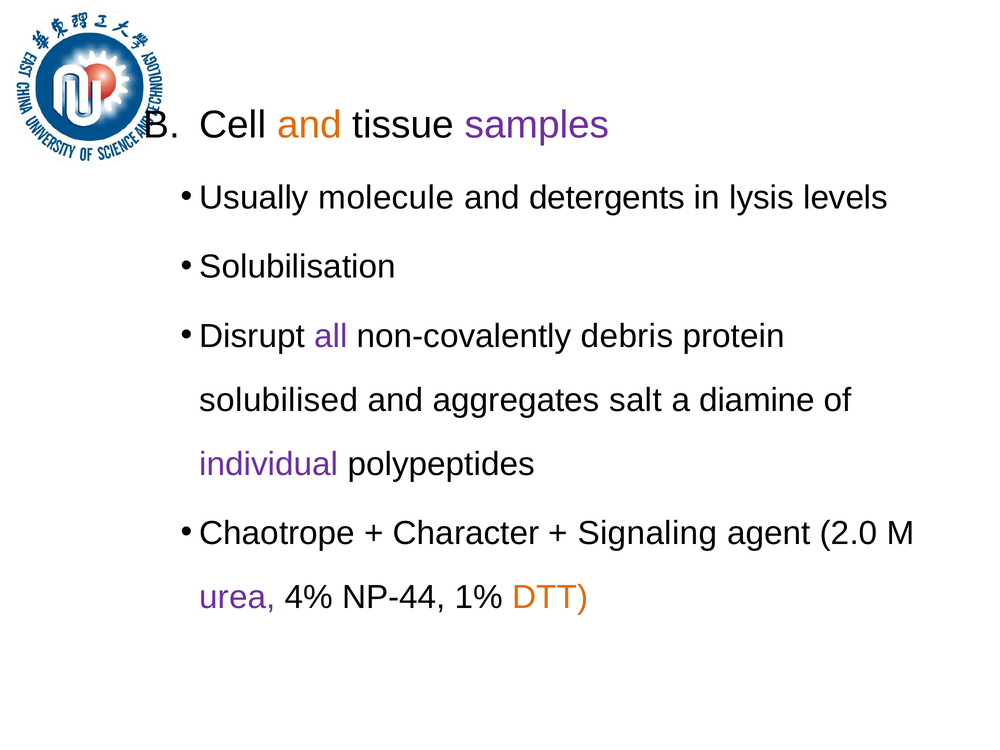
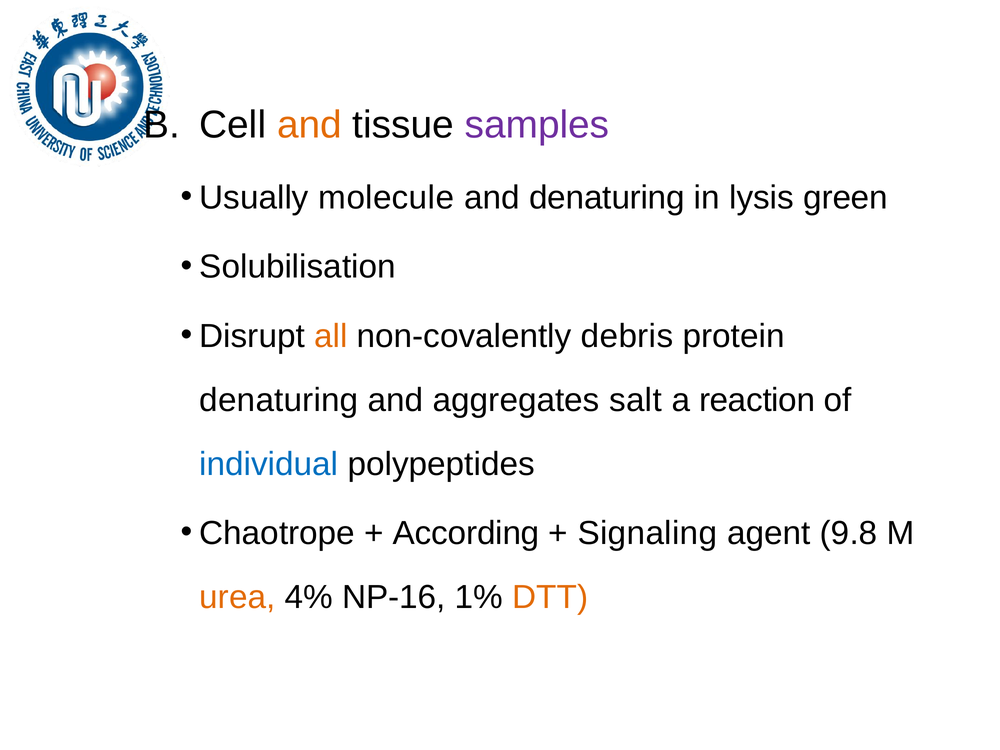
and detergents: detergents -> denaturing
levels: levels -> green
all colour: purple -> orange
solubilised at (279, 400): solubilised -> denaturing
diamine: diamine -> reaction
individual colour: purple -> blue
Character: Character -> According
2.0: 2.0 -> 9.8
urea colour: purple -> orange
NP-44: NP-44 -> NP-16
